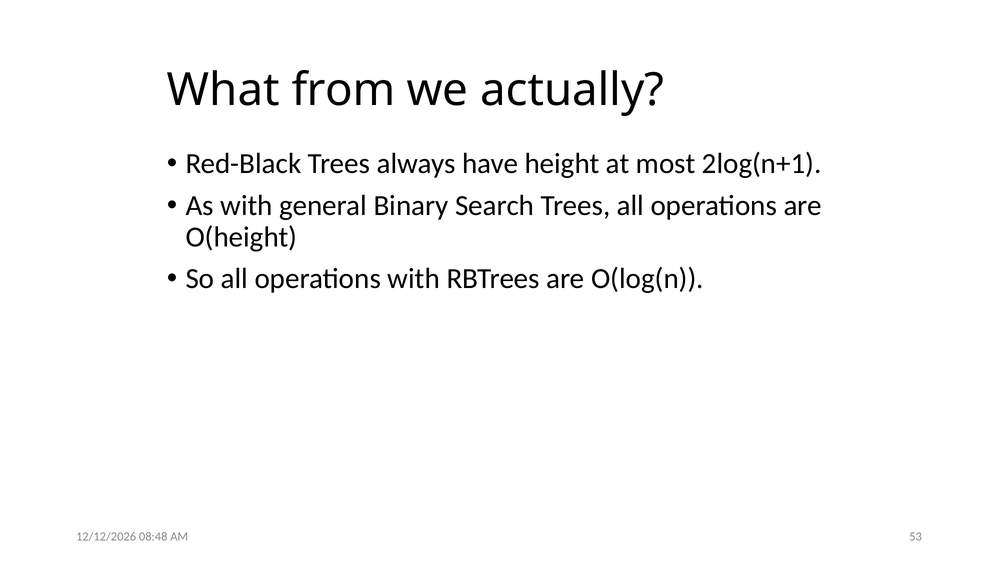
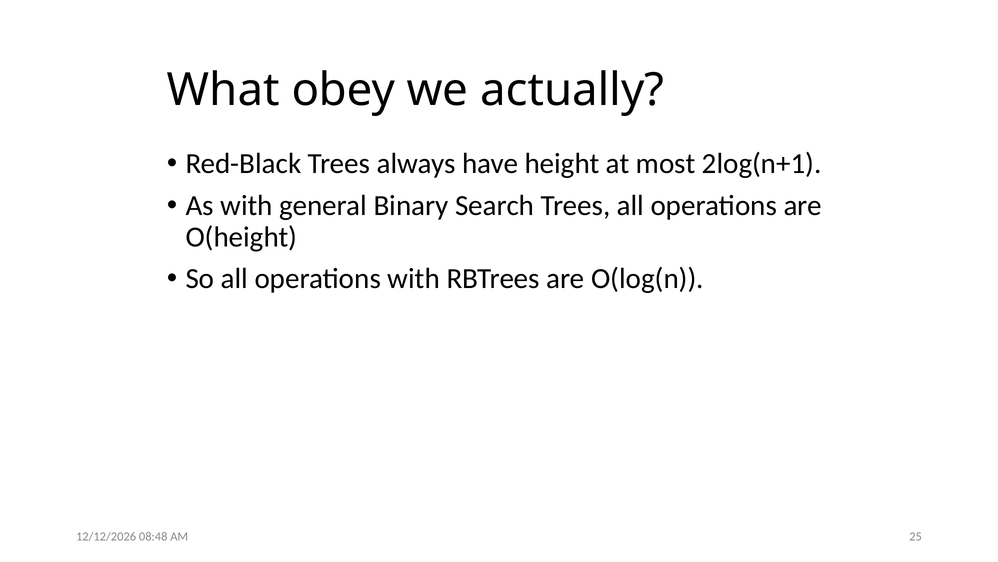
from: from -> obey
53: 53 -> 25
